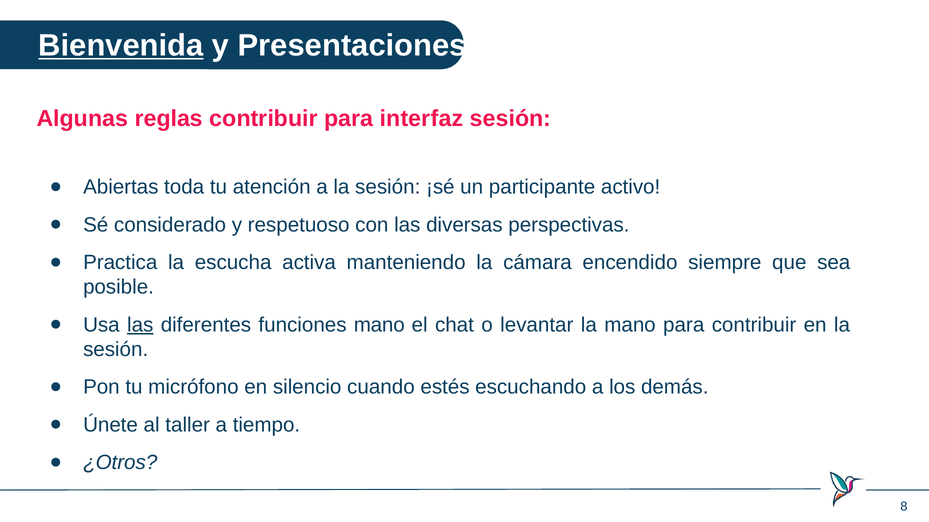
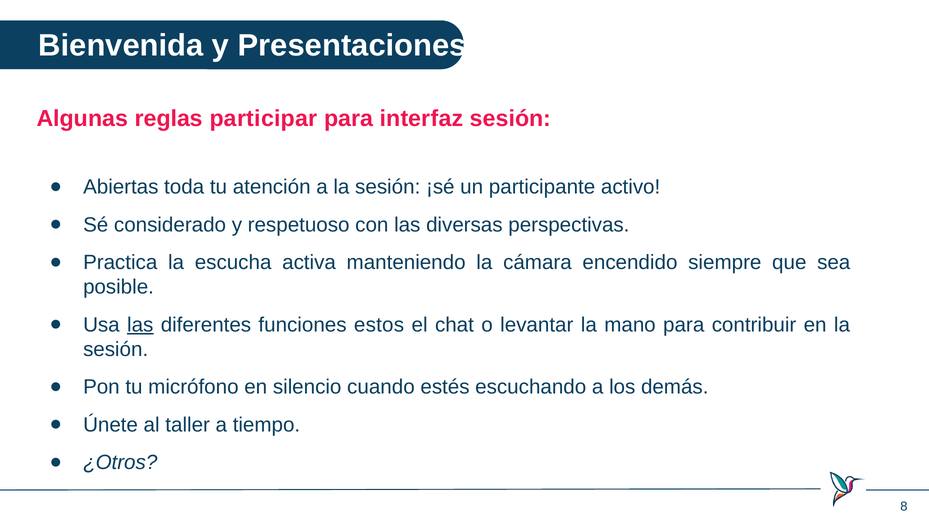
Bienvenida underline: present -> none
reglas contribuir: contribuir -> participar
funciones mano: mano -> estos
